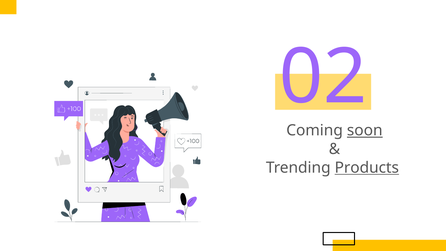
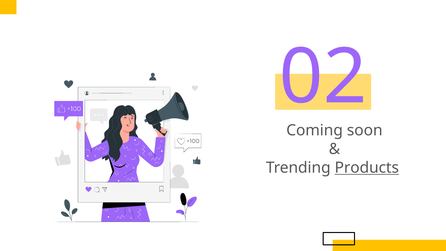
soon underline: present -> none
